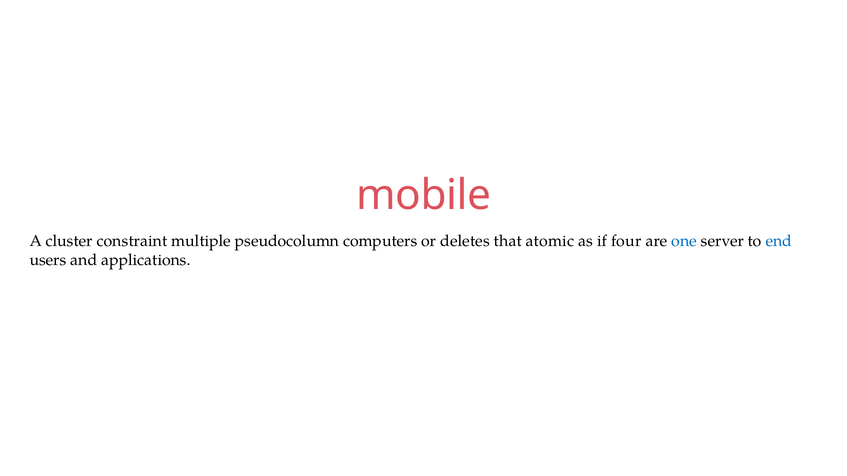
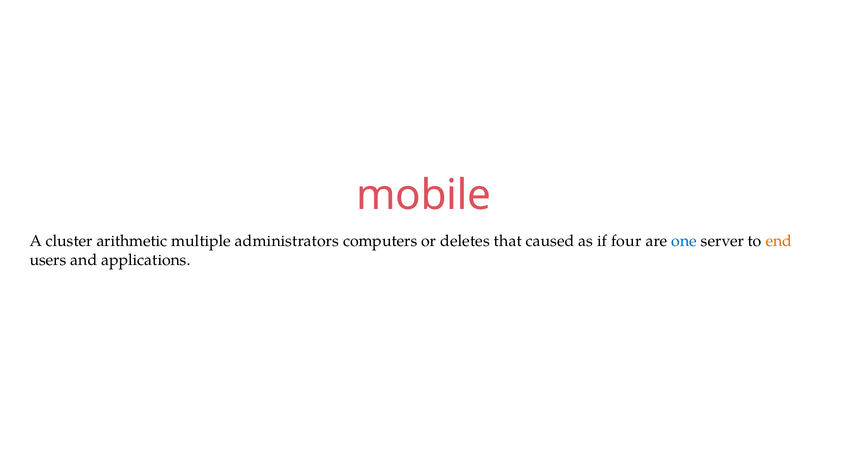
constraint: constraint -> arithmetic
pseudocolumn: pseudocolumn -> administrators
atomic: atomic -> caused
end colour: blue -> orange
